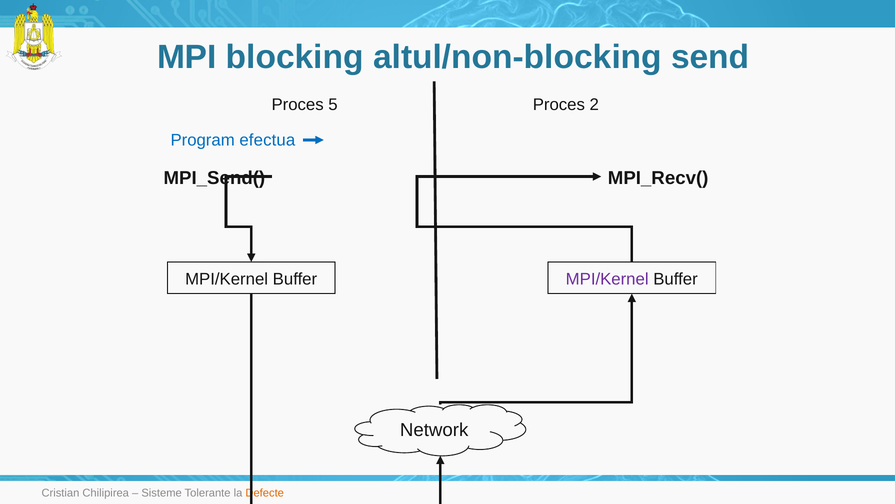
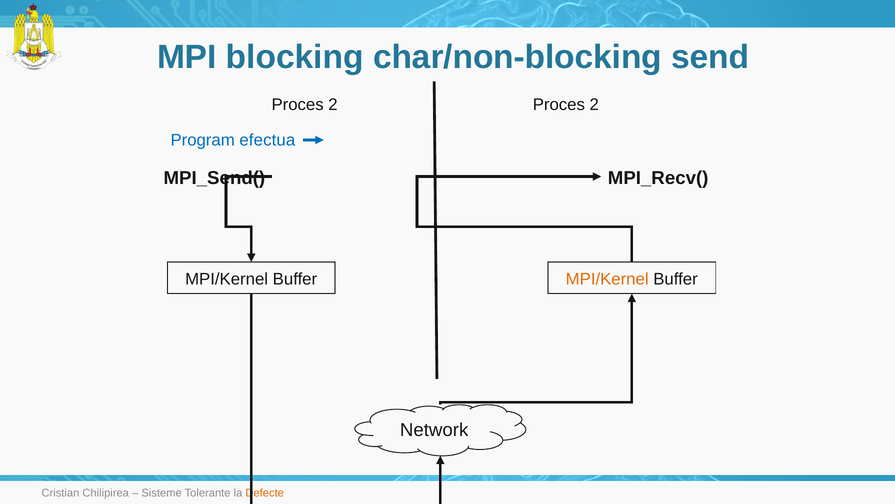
altul/non-blocking: altul/non-blocking -> char/non-blocking
5 at (333, 105): 5 -> 2
MPI/Kernel at (607, 279) colour: purple -> orange
